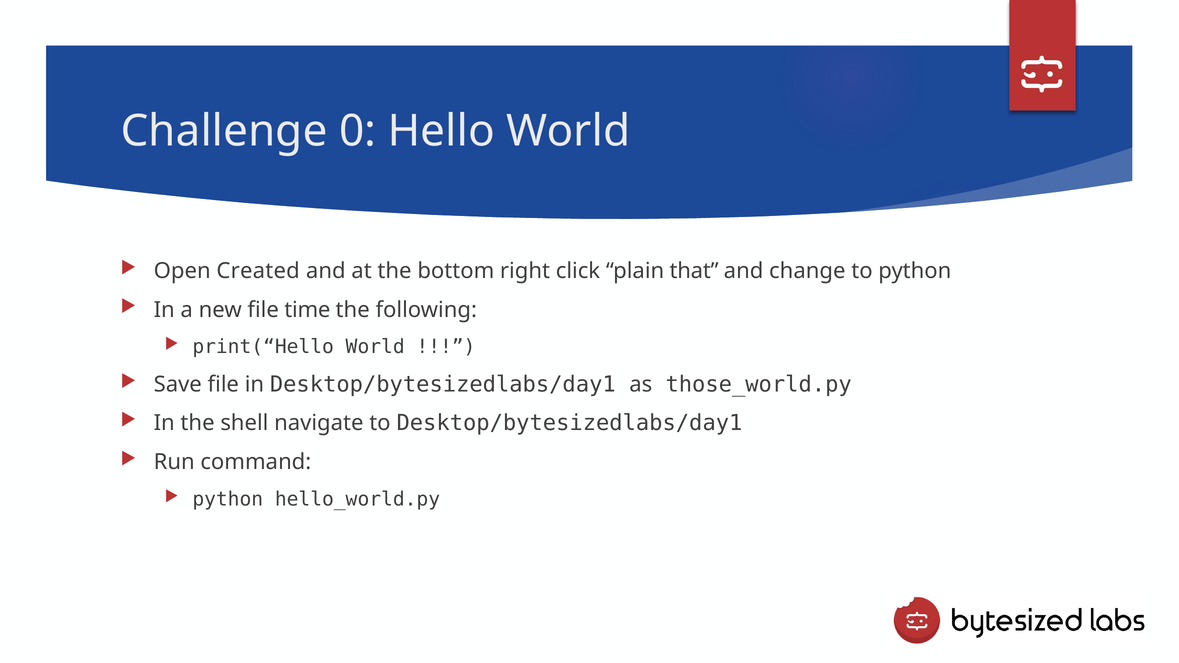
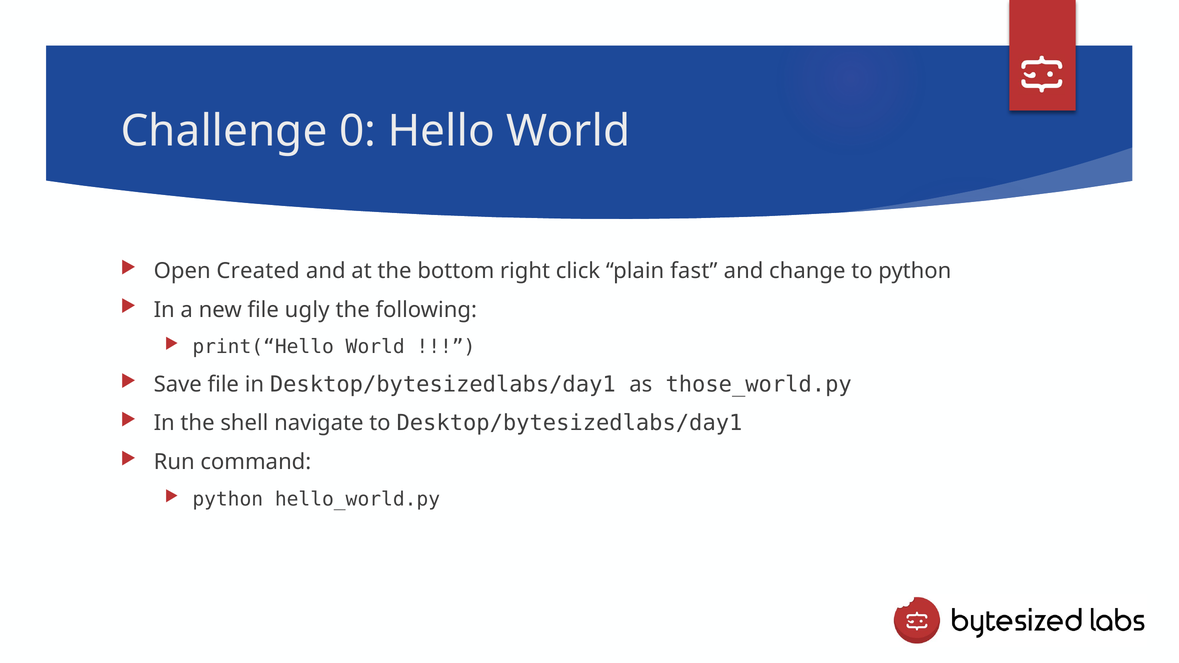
that: that -> fast
time: time -> ugly
